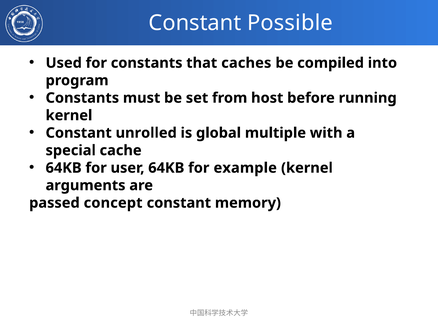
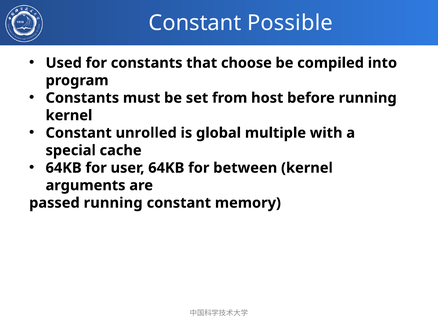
caches: caches -> choose
example: example -> between
passed concept: concept -> running
